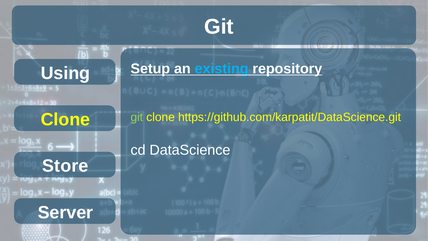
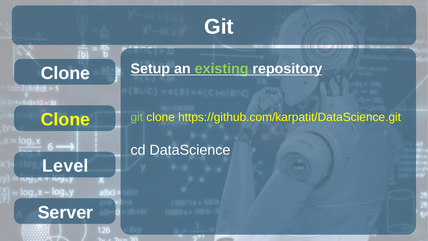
existing colour: light blue -> light green
Using at (65, 73): Using -> Clone
Store: Store -> Level
